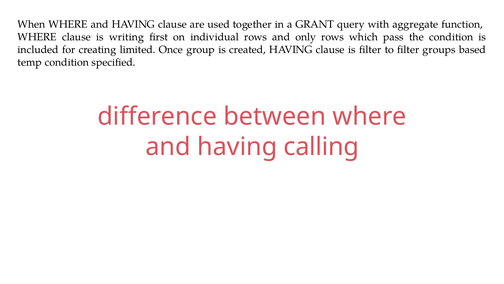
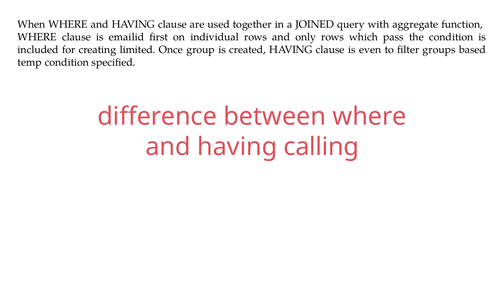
GRANT: GRANT -> JOINED
writing: writing -> emailid
is filter: filter -> even
